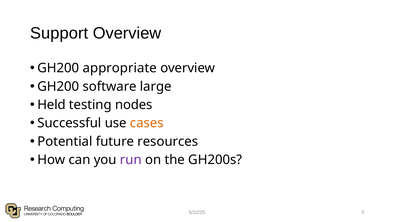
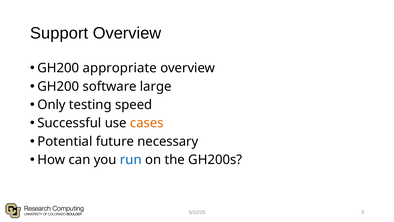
Held: Held -> Only
nodes: nodes -> speed
resources: resources -> necessary
run colour: purple -> blue
